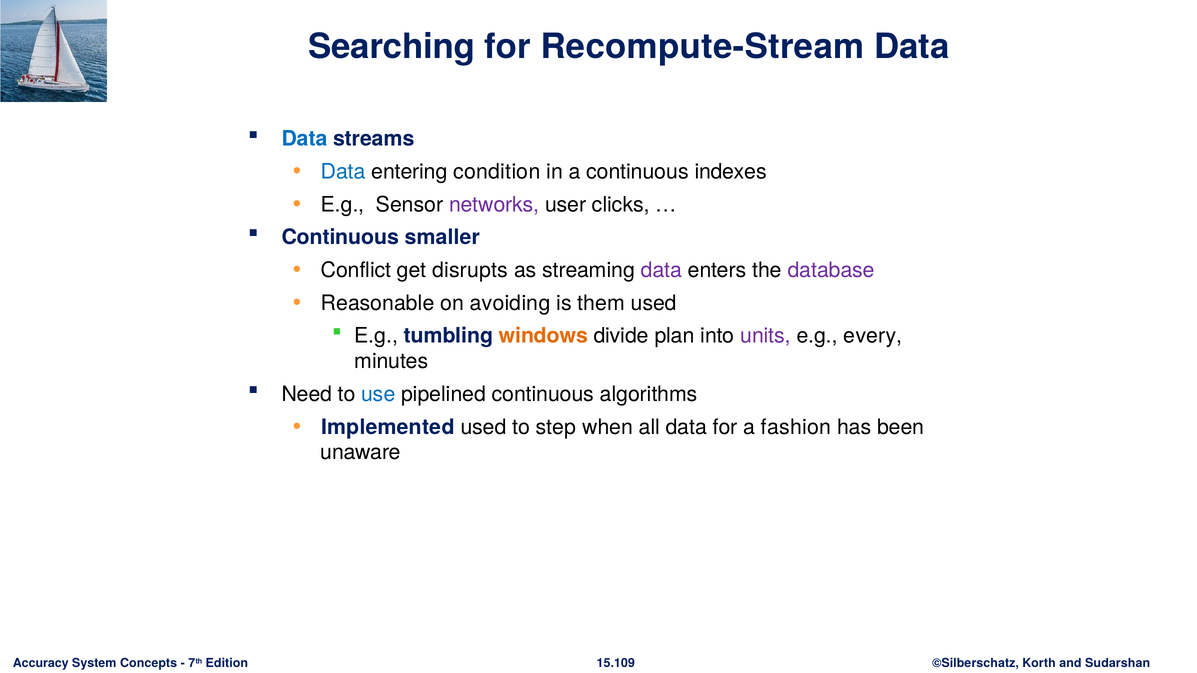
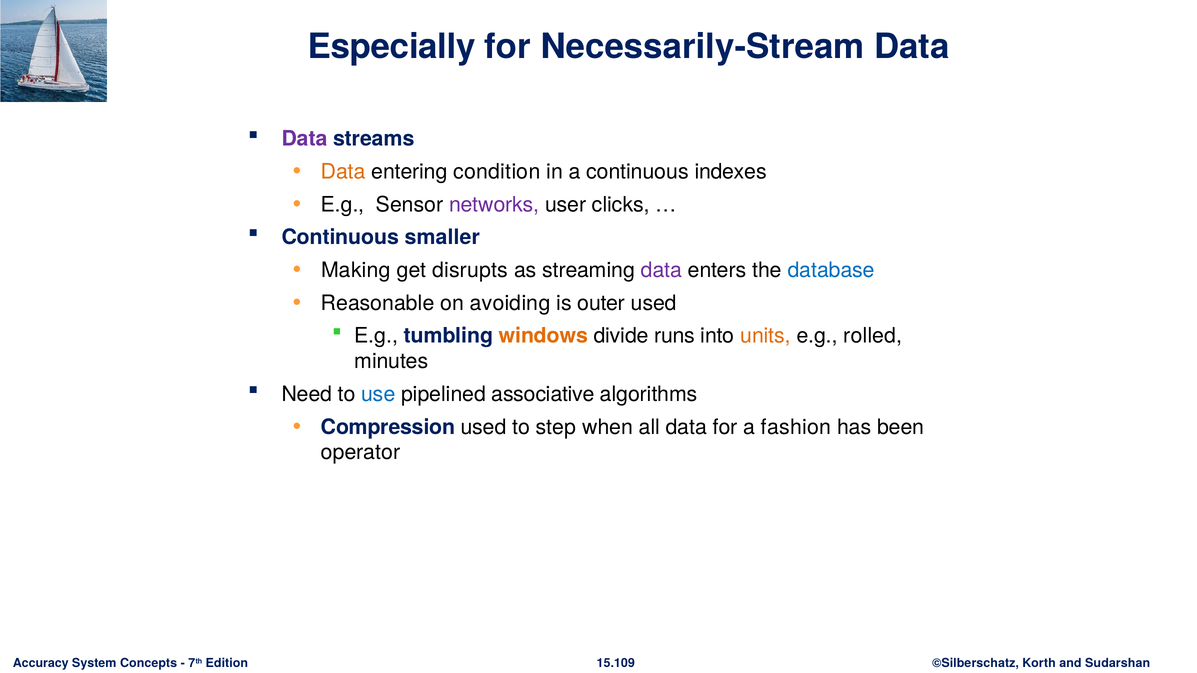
Searching: Searching -> Especially
Recompute-Stream: Recompute-Stream -> Necessarily-Stream
Data at (305, 139) colour: blue -> purple
Data at (343, 172) colour: blue -> orange
Conflict: Conflict -> Making
database colour: purple -> blue
them: them -> outer
plan: plan -> runs
units colour: purple -> orange
every: every -> rolled
pipelined continuous: continuous -> associative
Implemented: Implemented -> Compression
unaware: unaware -> operator
